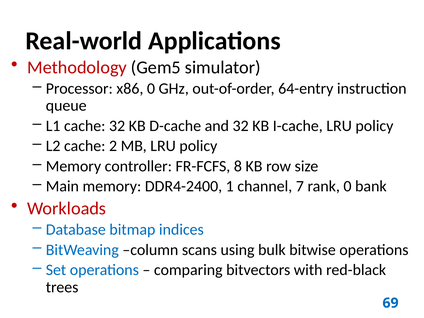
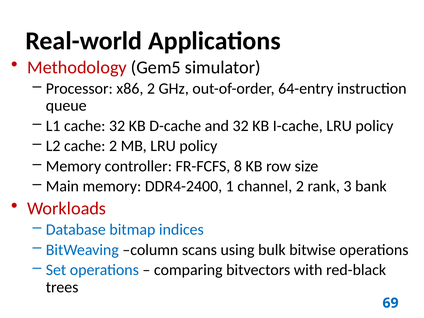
x86 0: 0 -> 2
channel 7: 7 -> 2
rank 0: 0 -> 3
